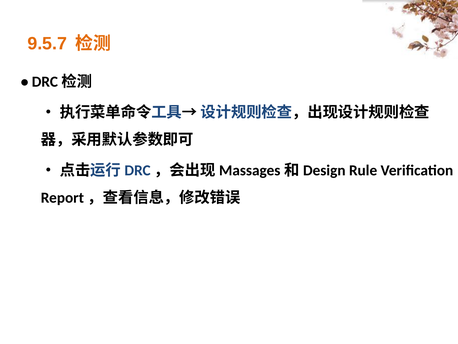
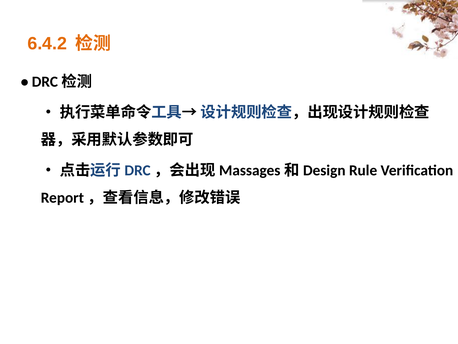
9.5.7: 9.5.7 -> 6.4.2
